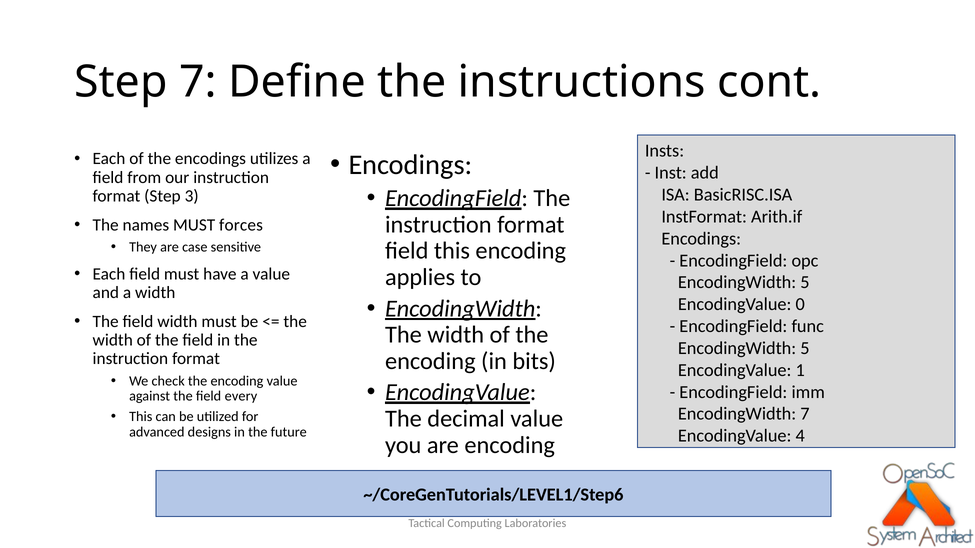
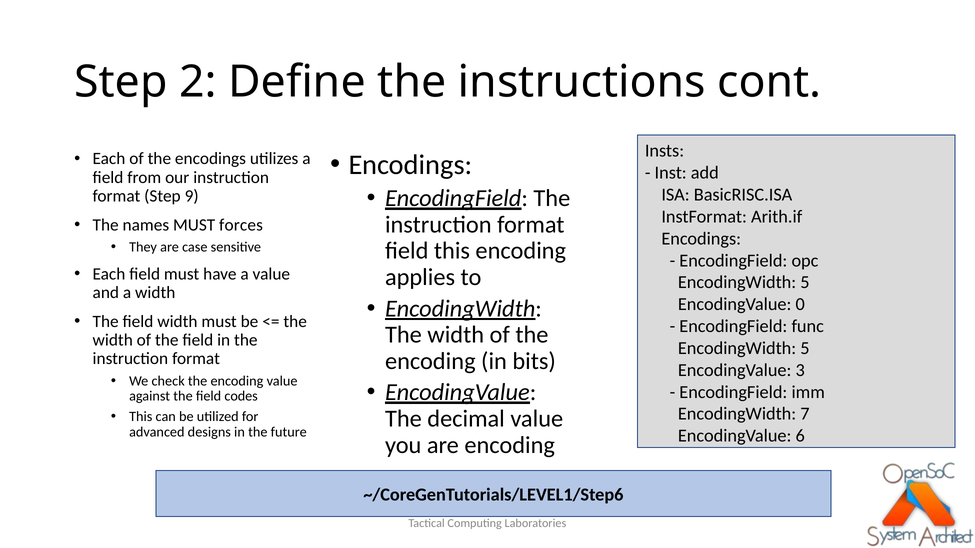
Step 7: 7 -> 2
3: 3 -> 9
1: 1 -> 3
every: every -> codes
4: 4 -> 6
